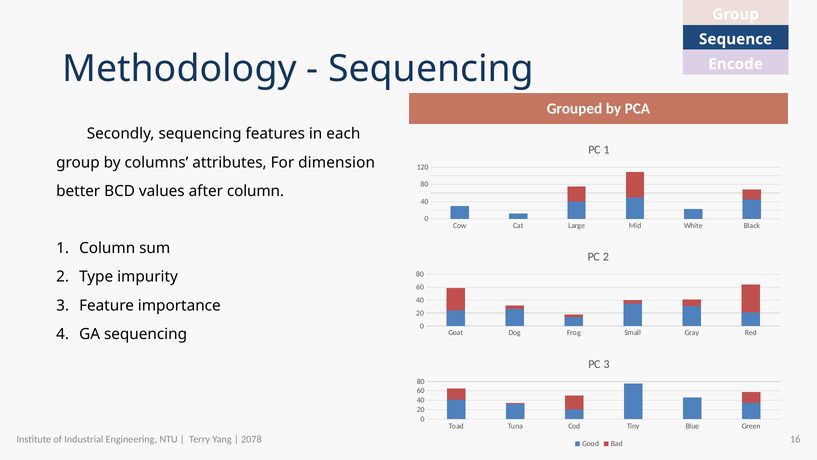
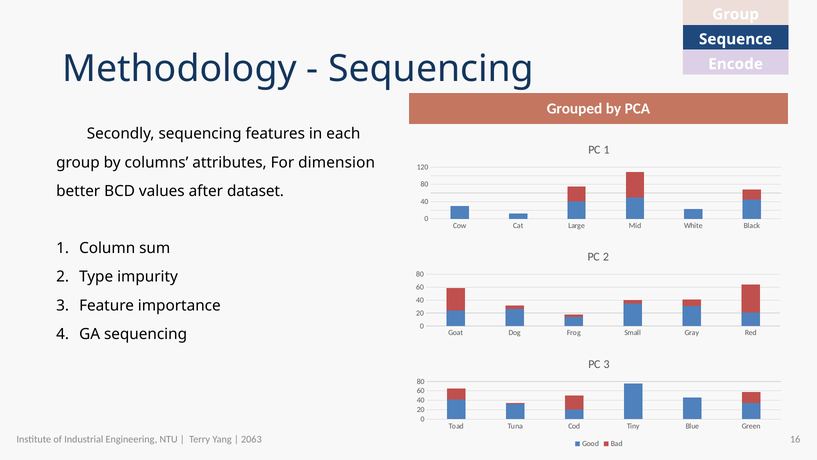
after column: column -> dataset
2078: 2078 -> 2063
